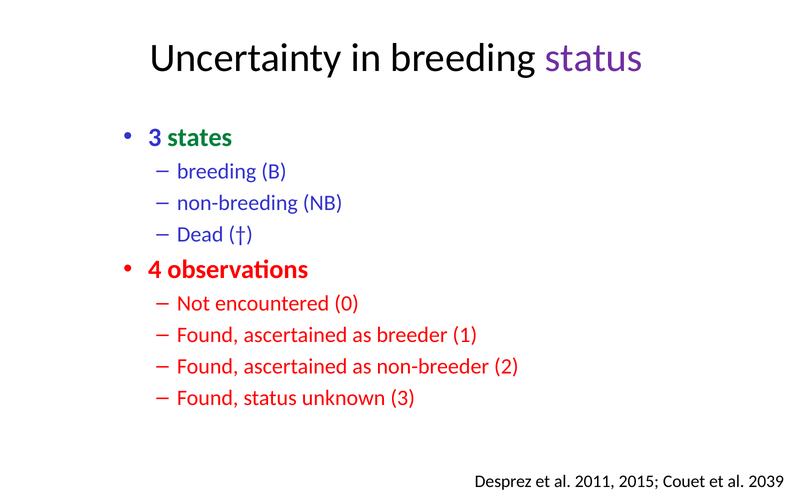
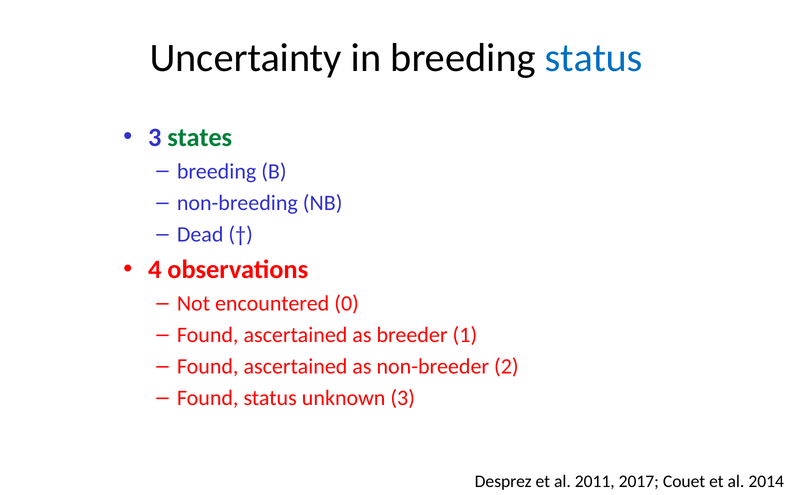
status at (594, 58) colour: purple -> blue
2015: 2015 -> 2017
2039: 2039 -> 2014
